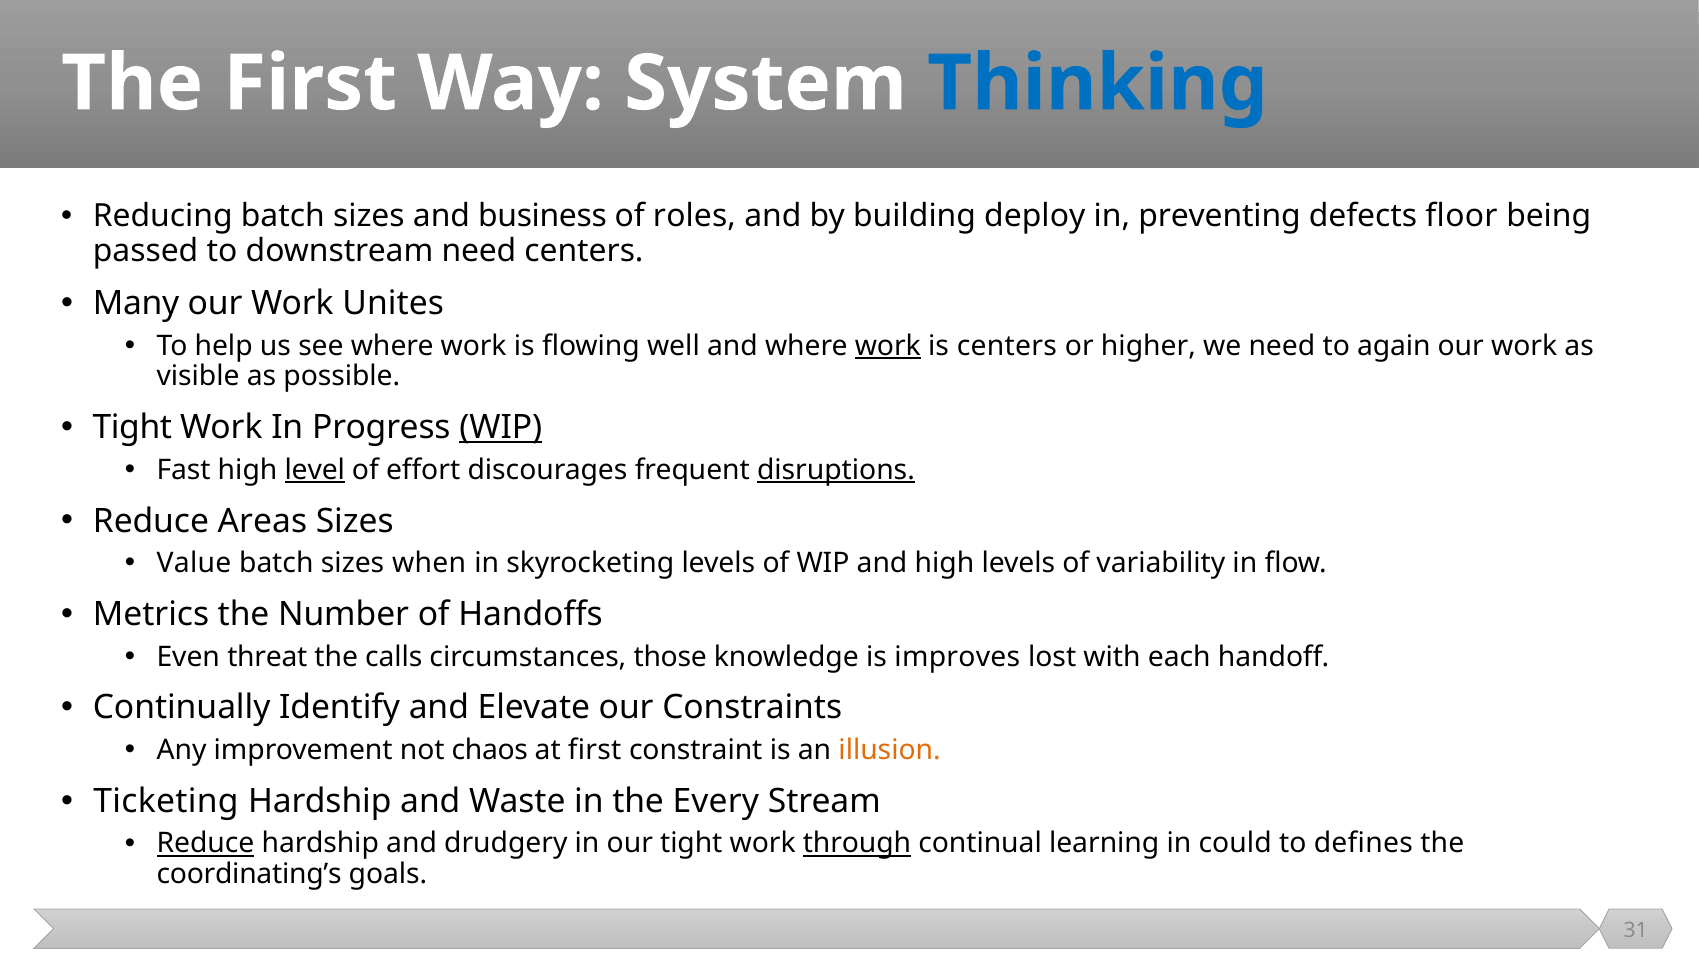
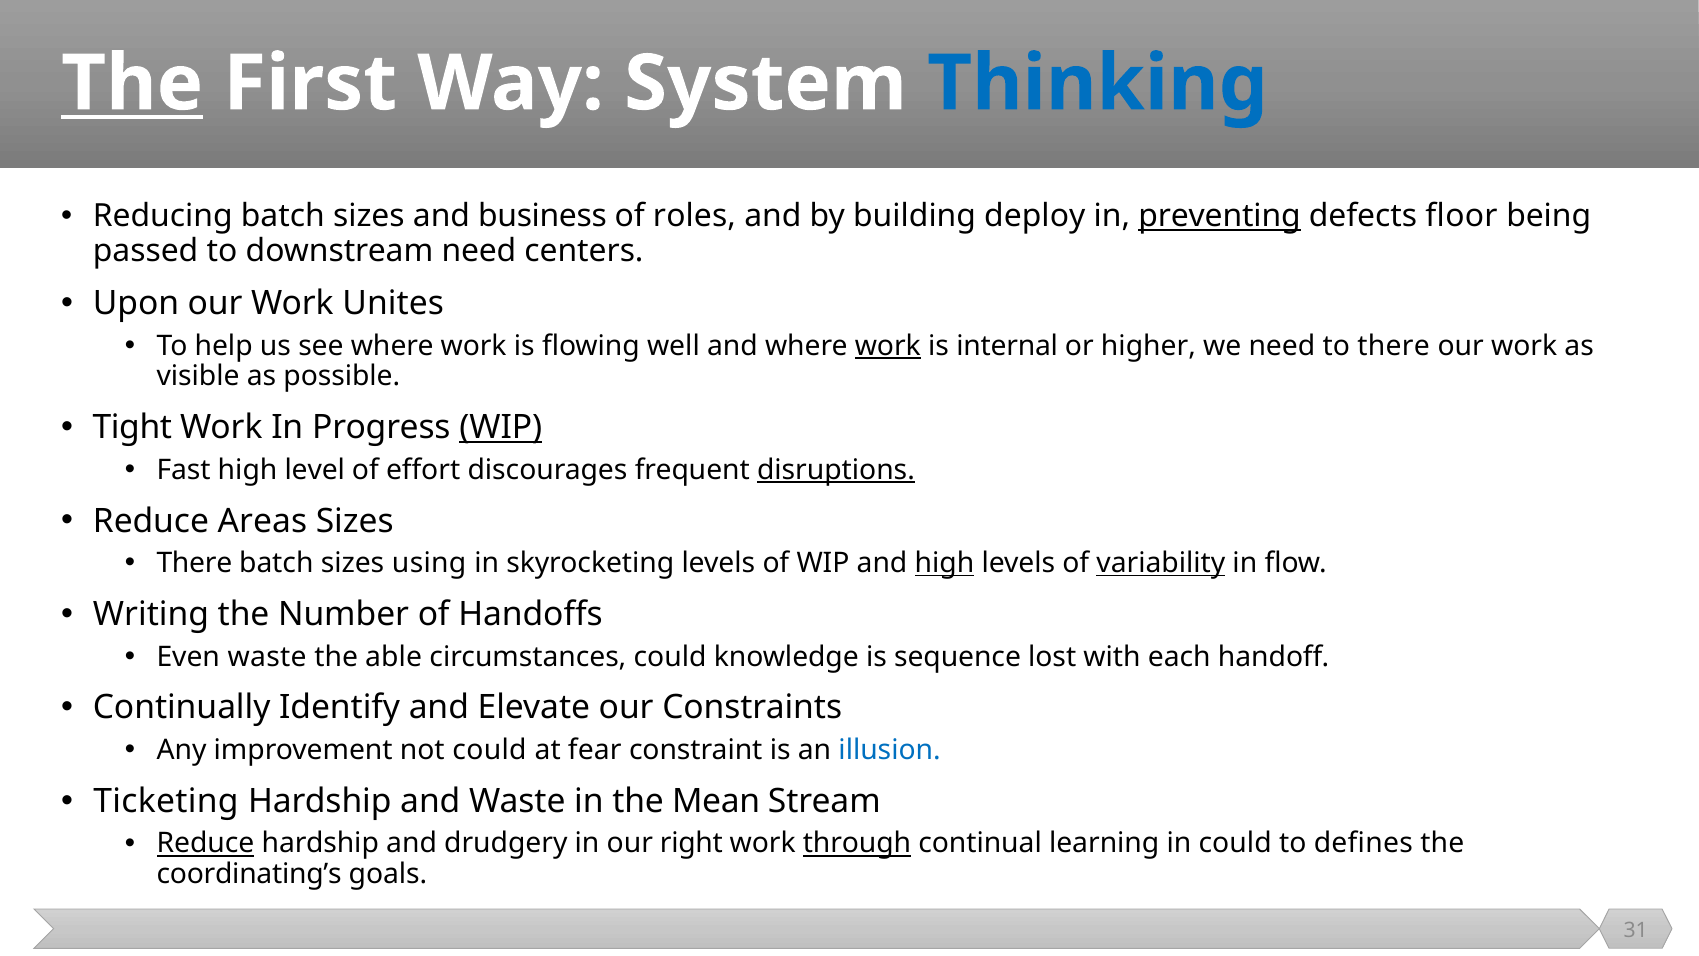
The at (132, 84) underline: none -> present
preventing underline: none -> present
Many: Many -> Upon
is centers: centers -> internal
to again: again -> there
level underline: present -> none
Value at (194, 563): Value -> There
when: when -> using
high at (945, 563) underline: none -> present
variability underline: none -> present
Metrics: Metrics -> Writing
Even threat: threat -> waste
calls: calls -> able
circumstances those: those -> could
improves: improves -> sequence
not chaos: chaos -> could
at first: first -> fear
illusion colour: orange -> blue
Every: Every -> Mean
our tight: tight -> right
